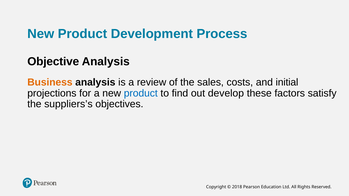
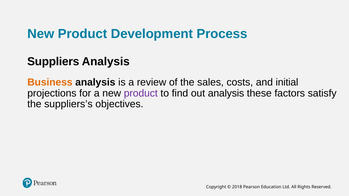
Objective: Objective -> Suppliers
product at (141, 93) colour: blue -> purple
out develop: develop -> analysis
